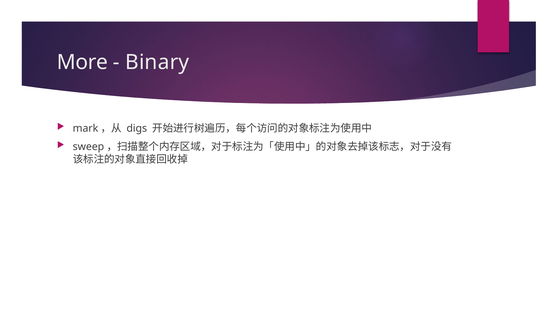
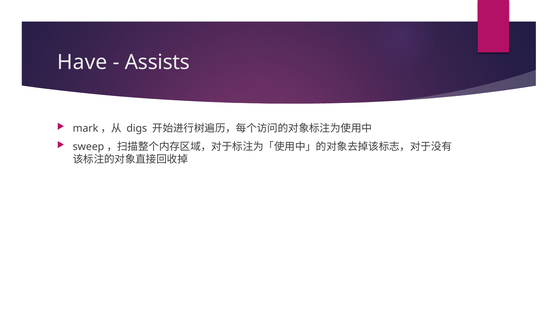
More: More -> Have
Binary: Binary -> Assists
